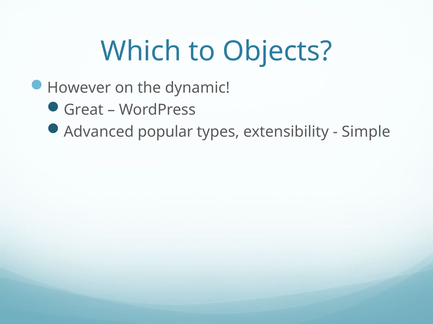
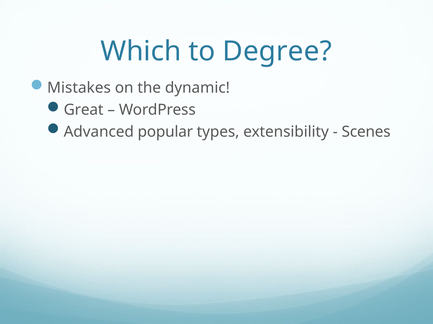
Objects: Objects -> Degree
However: However -> Mistakes
Simple: Simple -> Scenes
